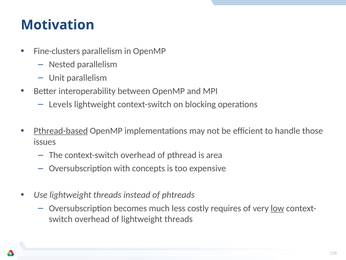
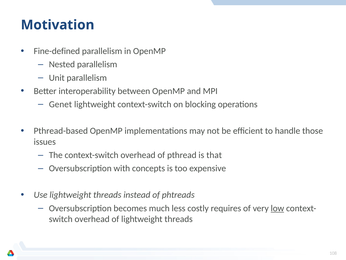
Fine-clusters: Fine-clusters -> Fine-defined
Levels: Levels -> Genet
Pthread-based underline: present -> none
area: area -> that
